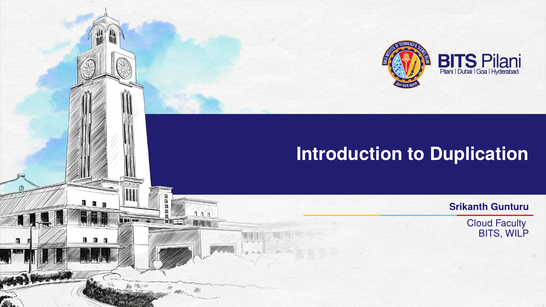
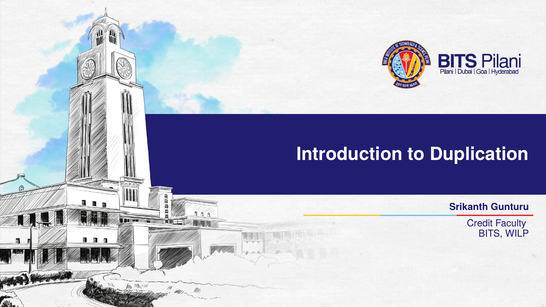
Cloud: Cloud -> Credit
